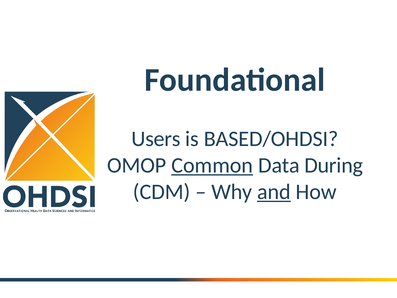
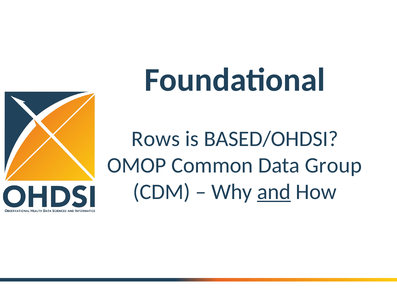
Users: Users -> Rows
Common underline: present -> none
During: During -> Group
